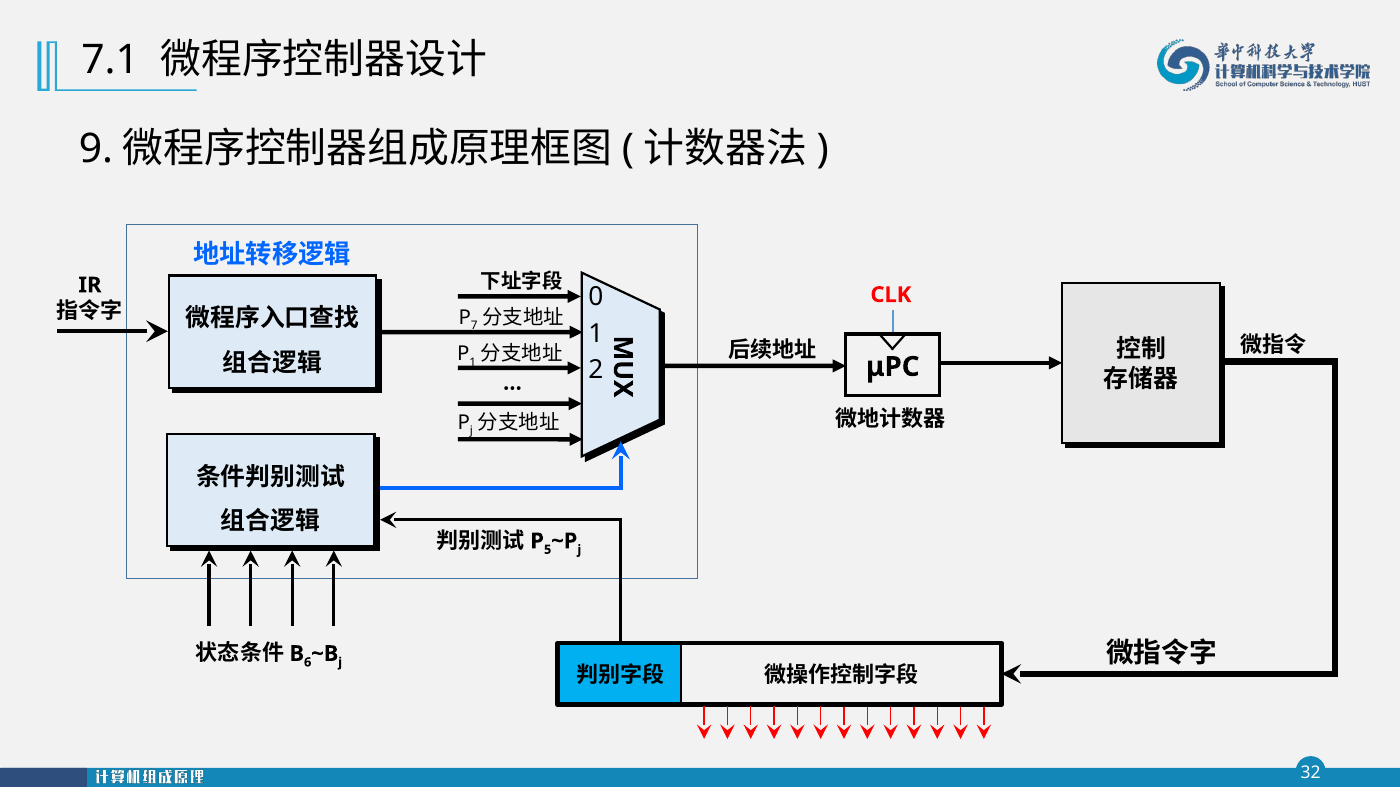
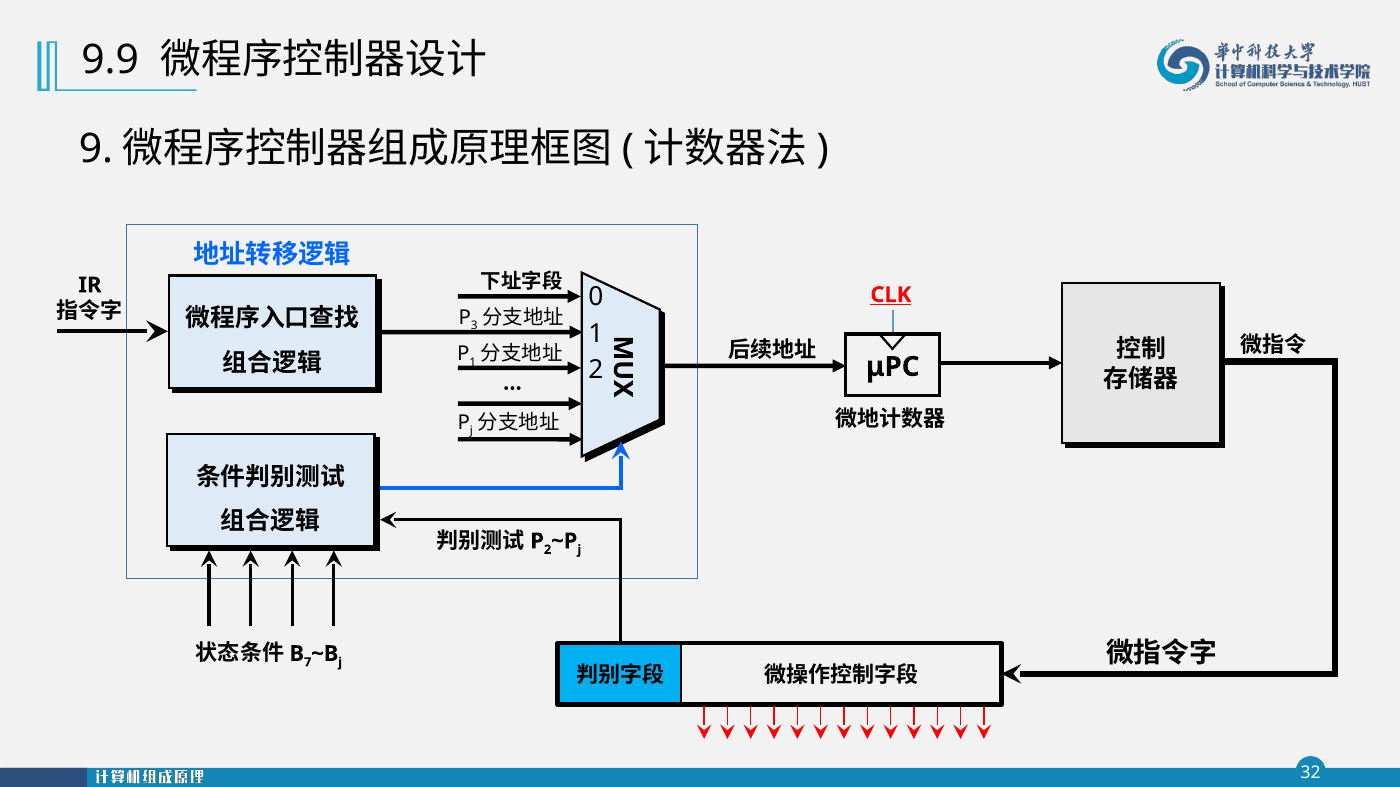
7.1: 7.1 -> 9.9
CLK underline: none -> present
7: 7 -> 3
5 at (548, 550): 5 -> 2
6: 6 -> 7
